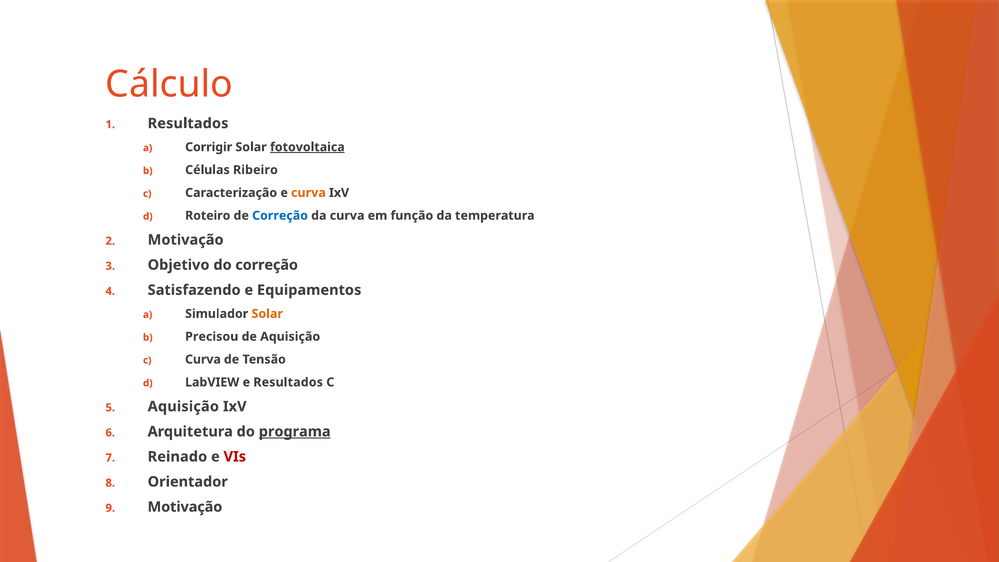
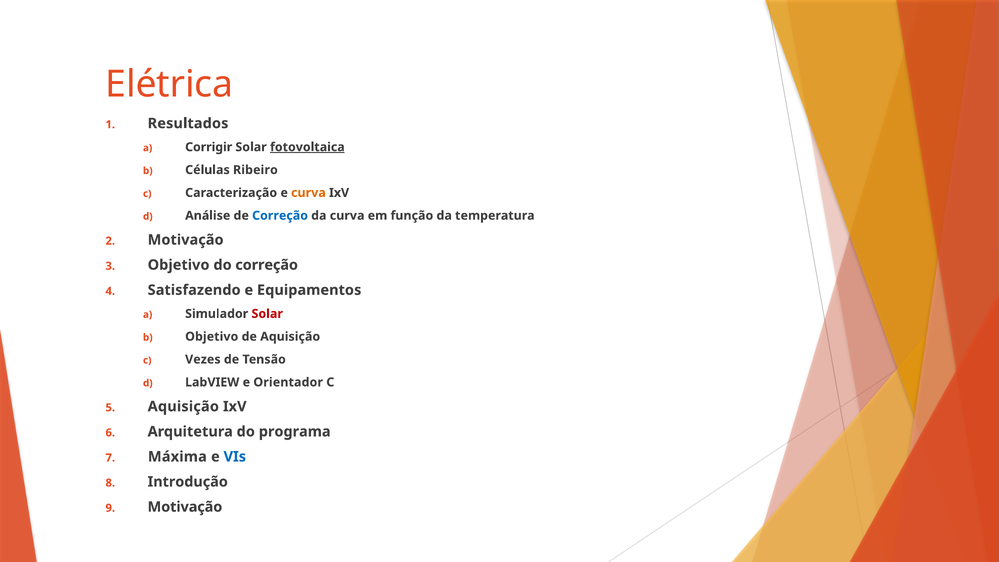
Cálculo: Cálculo -> Elétrica
Roteiro: Roteiro -> Análise
Solar at (267, 314) colour: orange -> red
Precisou at (212, 337): Precisou -> Objetivo
c Curva: Curva -> Vezes
e Resultados: Resultados -> Orientador
programa underline: present -> none
Reinado: Reinado -> Máxima
VIs colour: red -> blue
Orientador: Orientador -> Introdução
